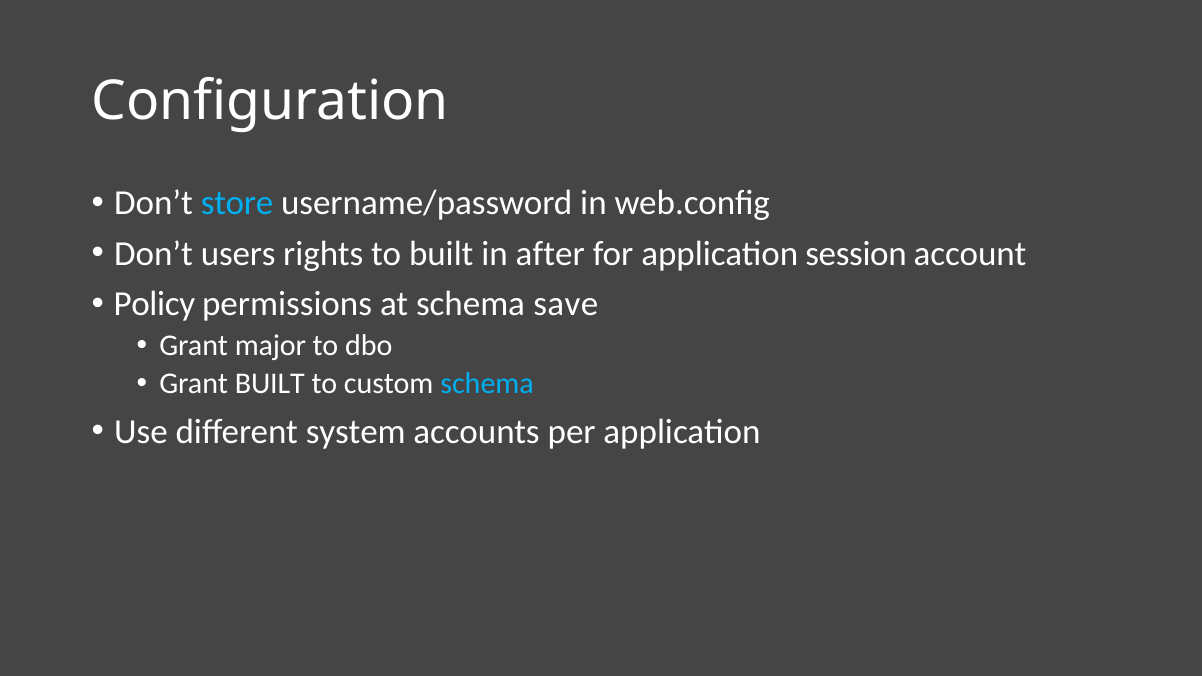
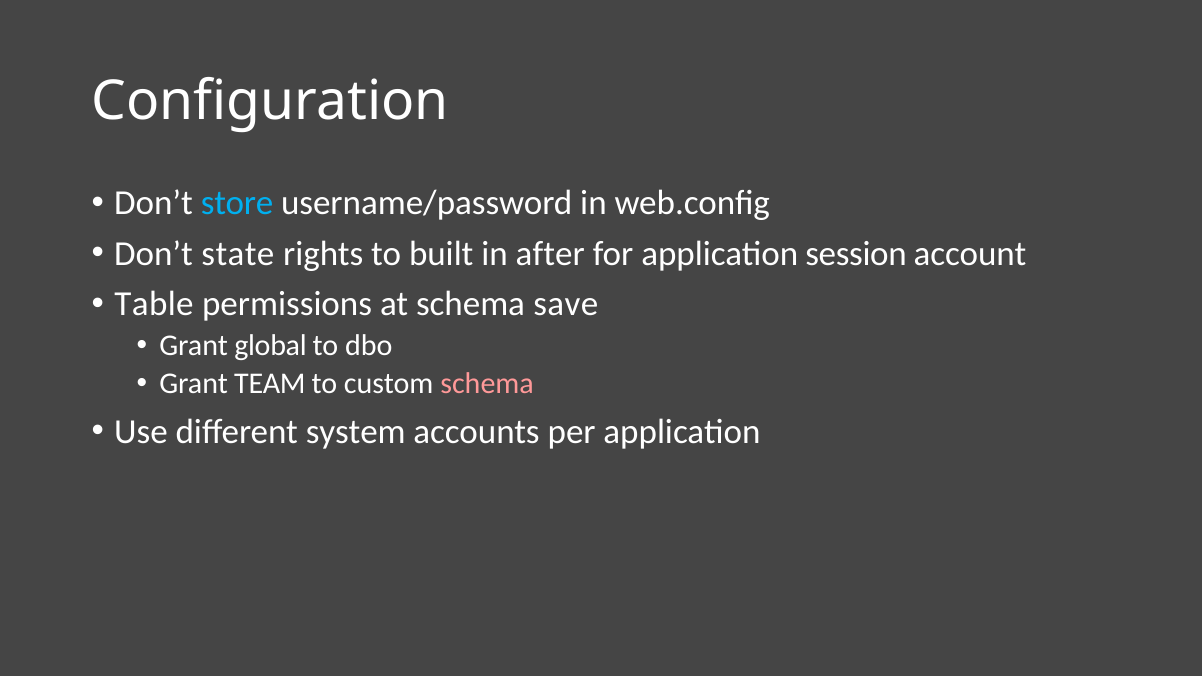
users: users -> state
Policy: Policy -> Table
major: major -> global
Grant BUILT: BUILT -> TEAM
schema at (487, 384) colour: light blue -> pink
